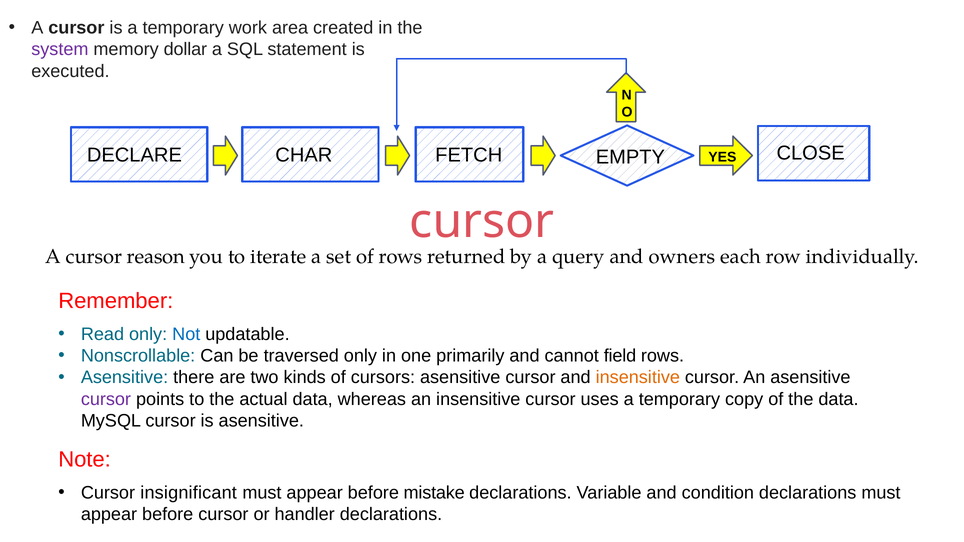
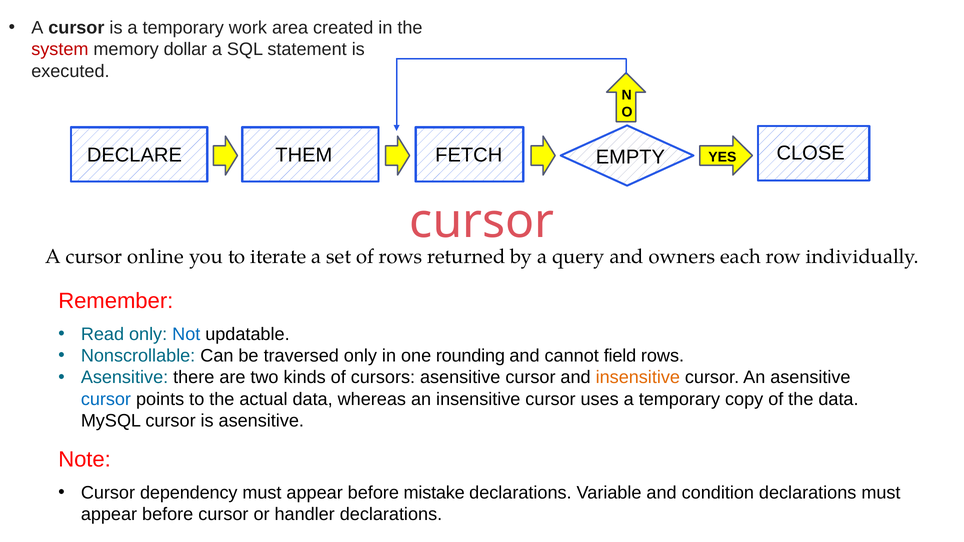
system colour: purple -> red
CHAR: CHAR -> THEM
reason: reason -> online
primarily: primarily -> rounding
cursor at (106, 399) colour: purple -> blue
insignificant: insignificant -> dependency
